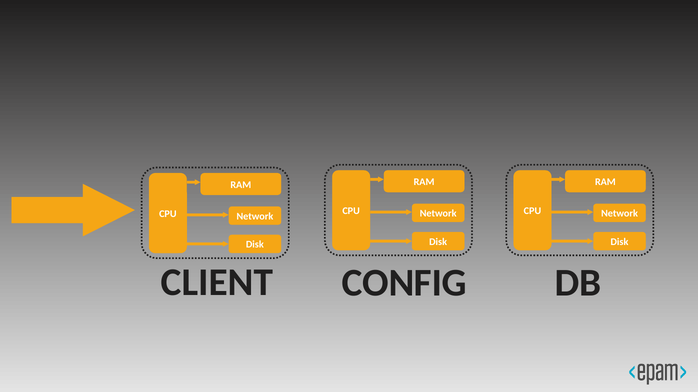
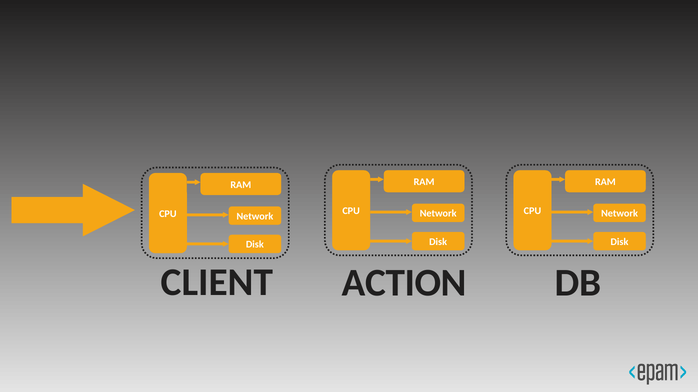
CONFIG: CONFIG -> ACTION
